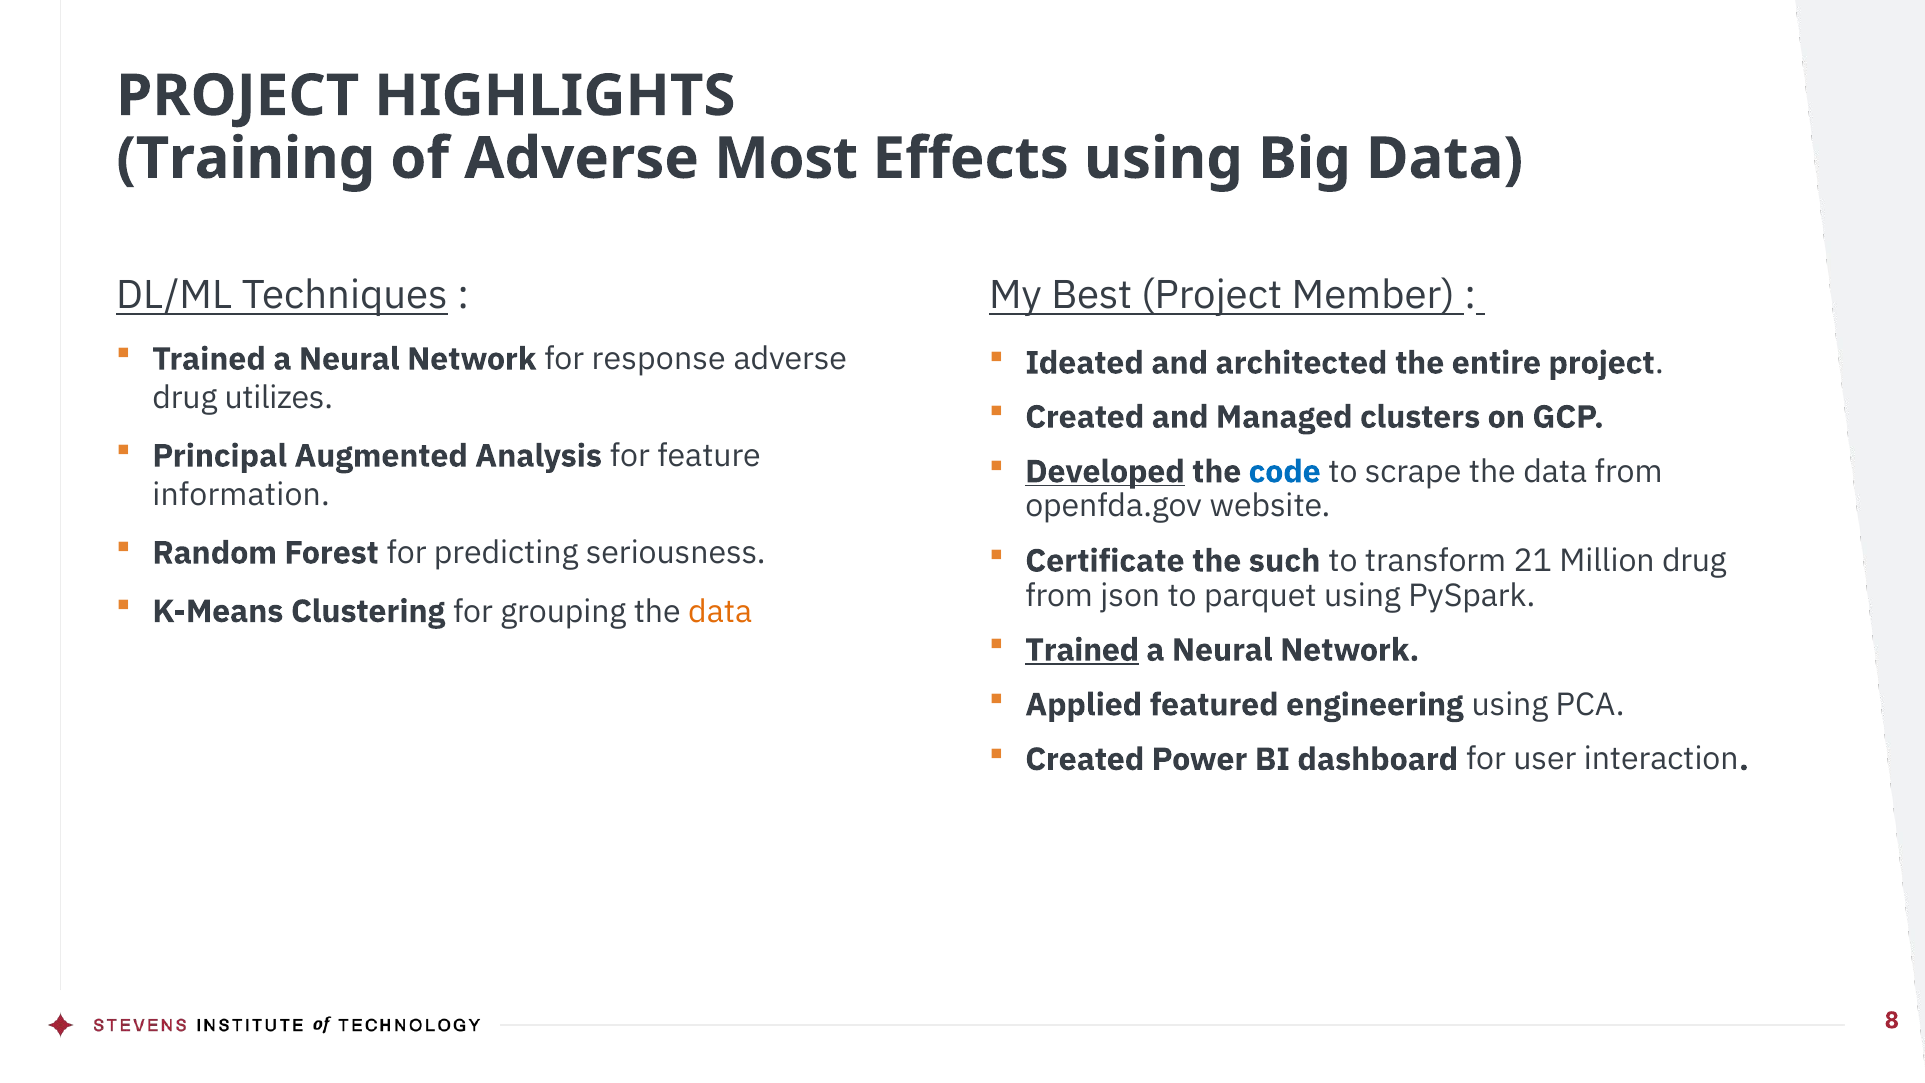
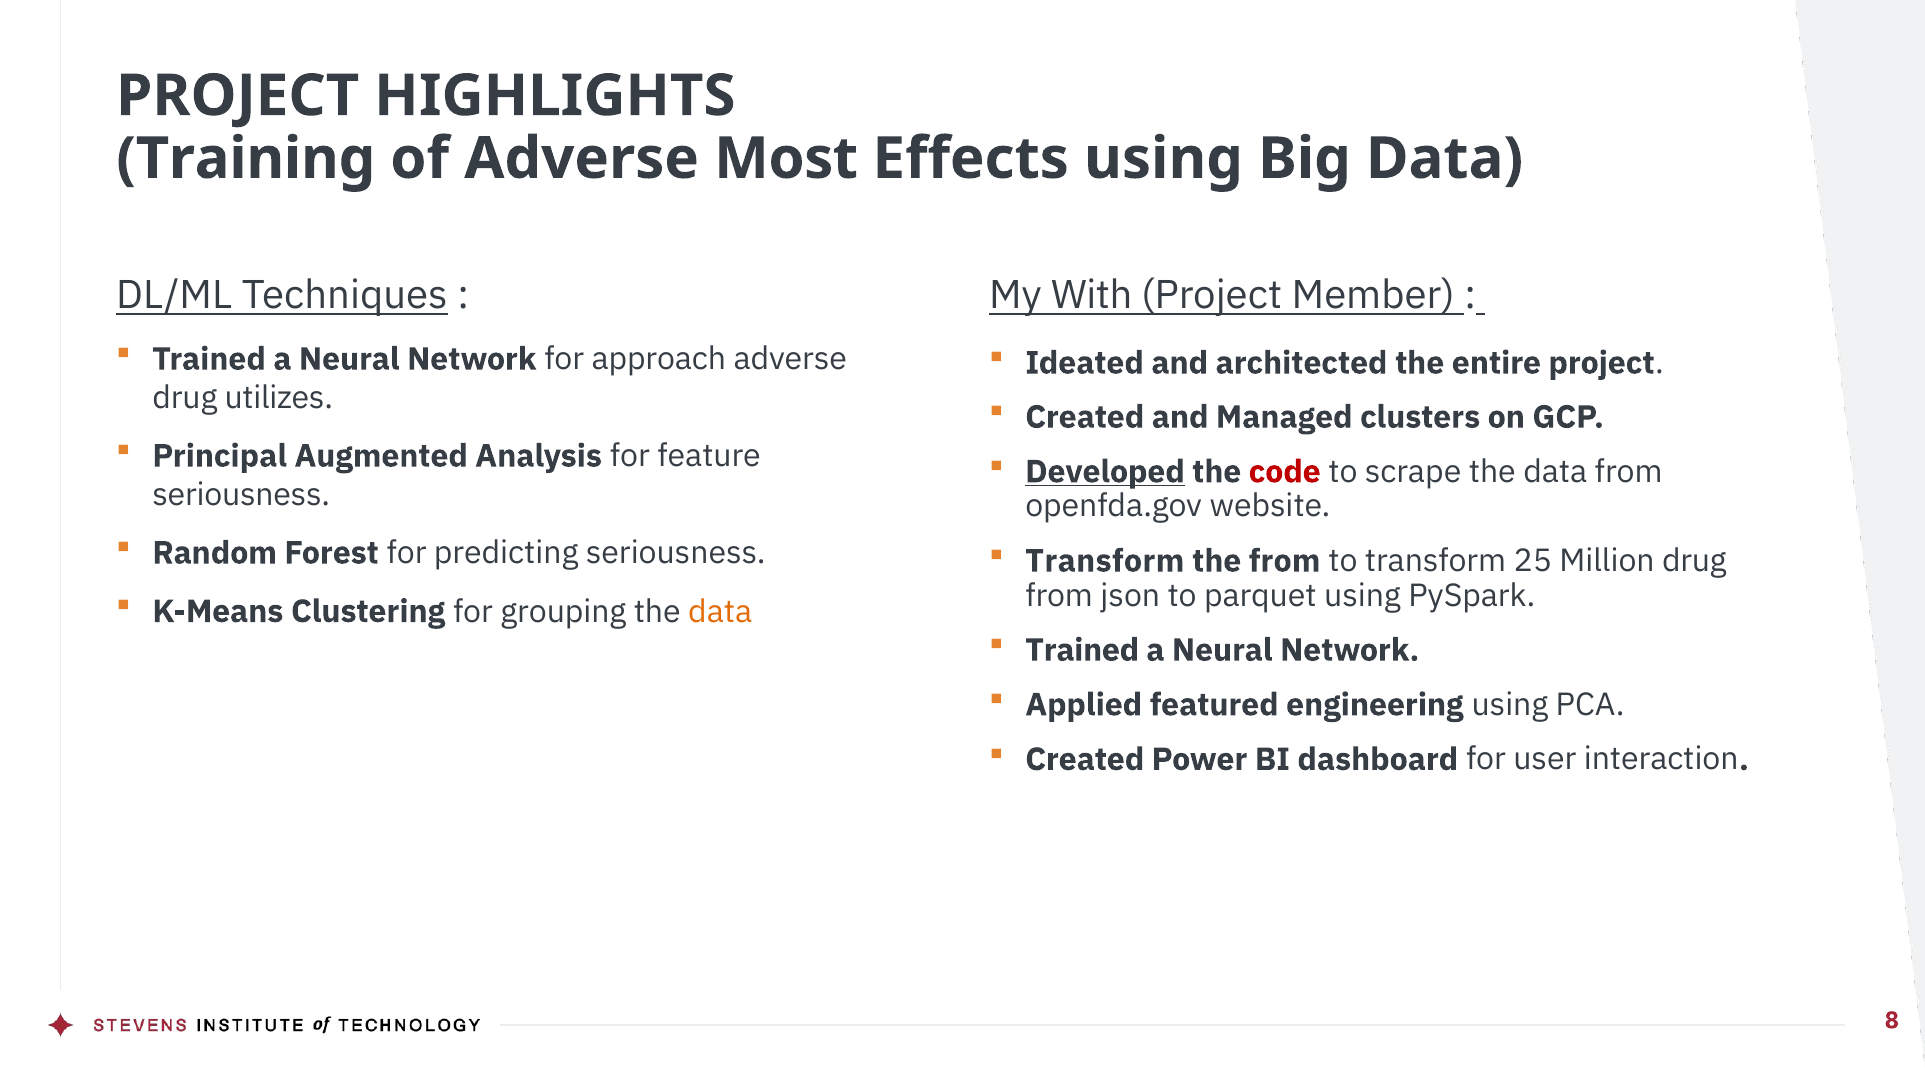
Best: Best -> With
response: response -> approach
code colour: blue -> red
information at (241, 494): information -> seriousness
Certificate at (1105, 561): Certificate -> Transform
the such: such -> from
21: 21 -> 25
Trained at (1082, 650) underline: present -> none
